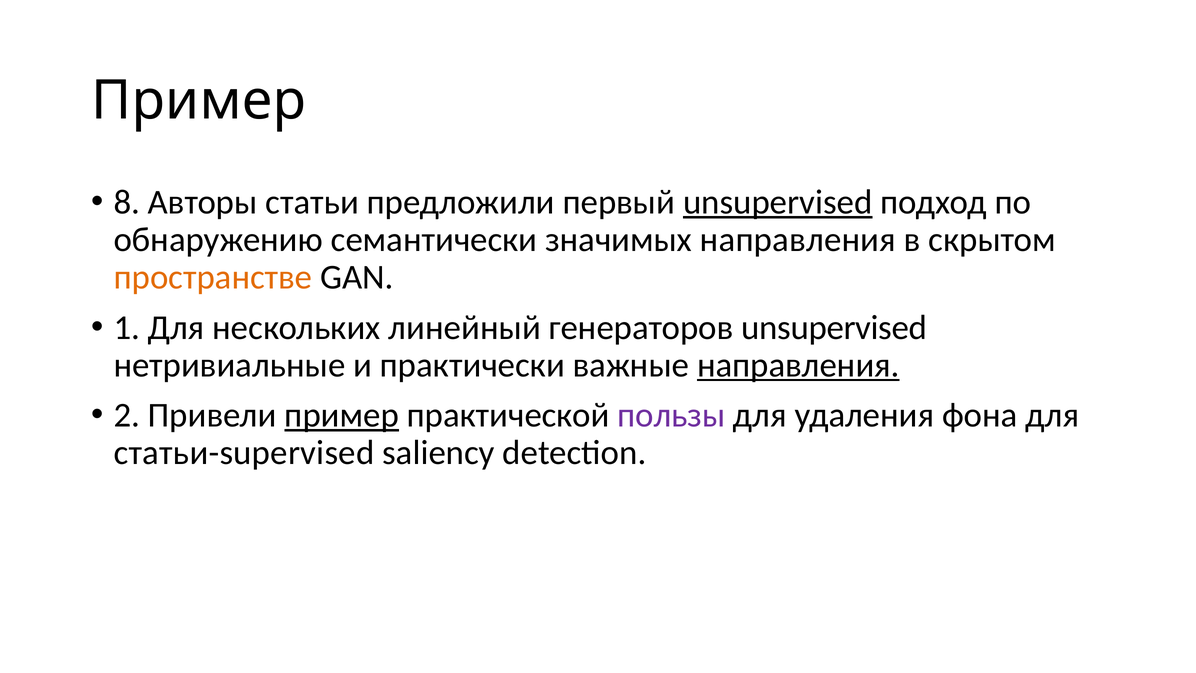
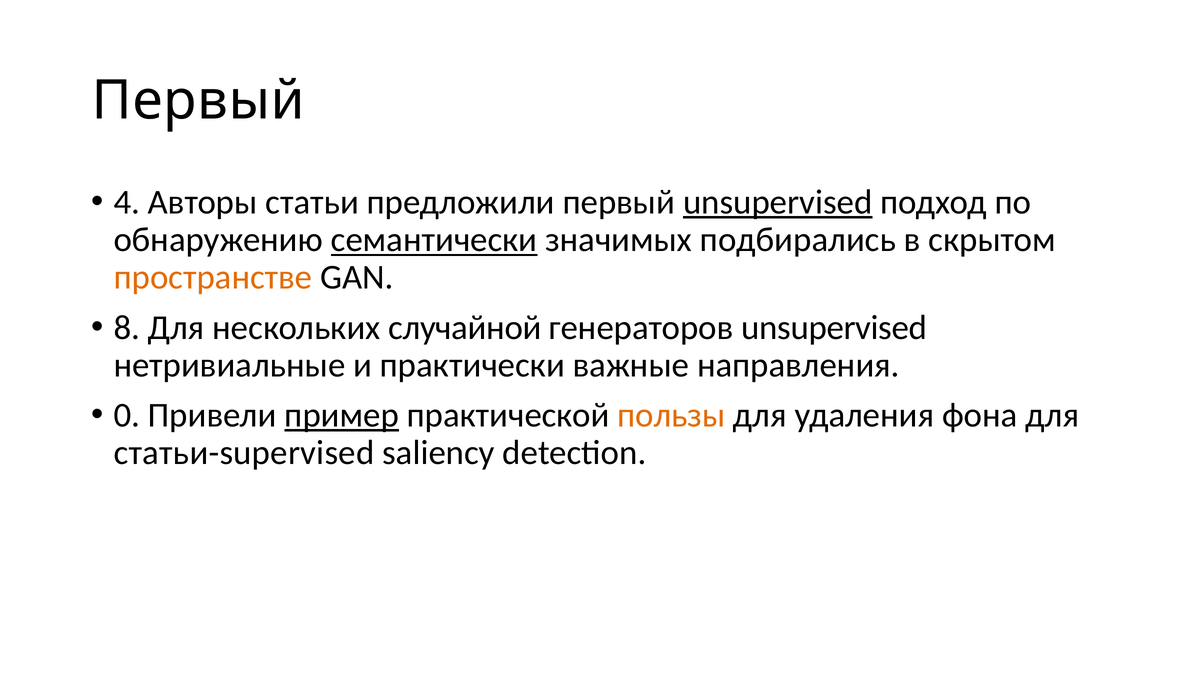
Пример at (199, 100): Пример -> Первый
8: 8 -> 4
семантически underline: none -> present
значимых направления: направления -> подбирались
1: 1 -> 8
линейный: линейный -> случайной
направления at (798, 365) underline: present -> none
2: 2 -> 0
пользы colour: purple -> orange
